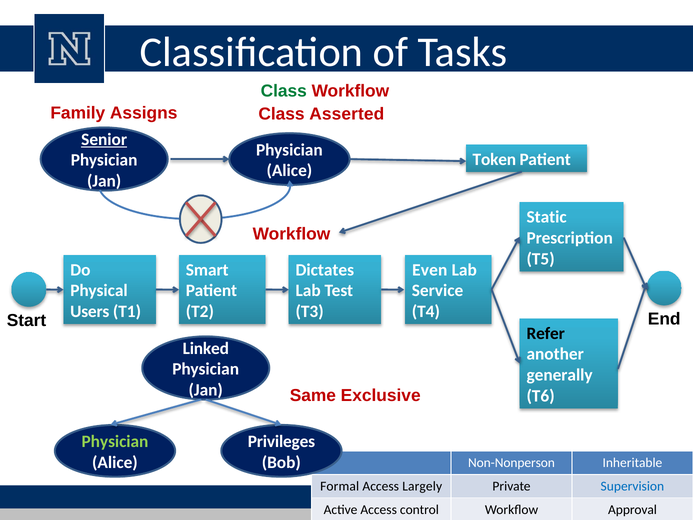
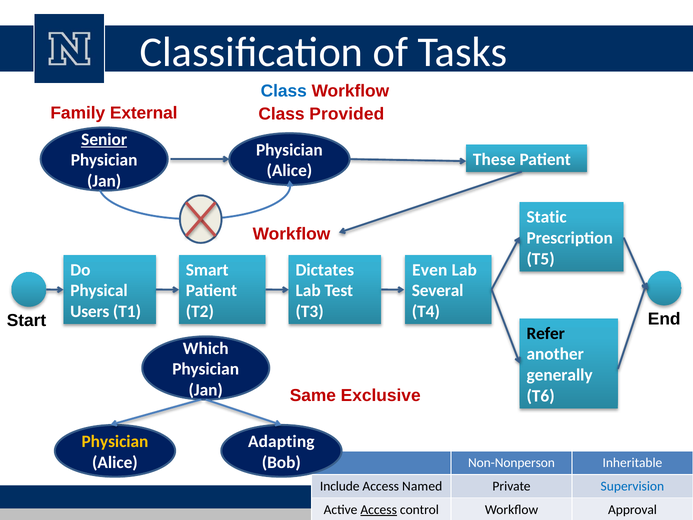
Class at (284, 91) colour: green -> blue
Assigns: Assigns -> External
Asserted: Asserted -> Provided
Token: Token -> These
Service: Service -> Several
Linked: Linked -> Which
Physician at (115, 441) colour: light green -> yellow
Privileges: Privileges -> Adapting
Formal: Formal -> Include
Largely: Largely -> Named
Access at (379, 509) underline: none -> present
